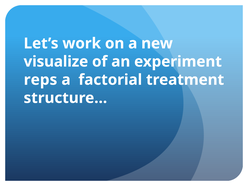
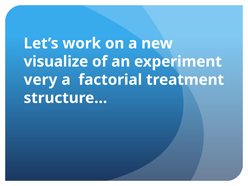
reps: reps -> very
